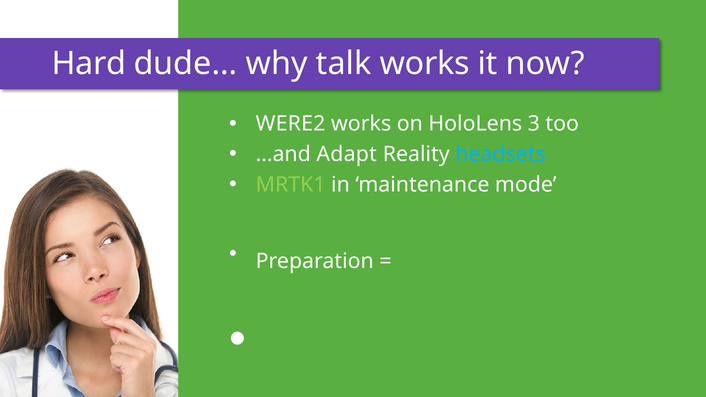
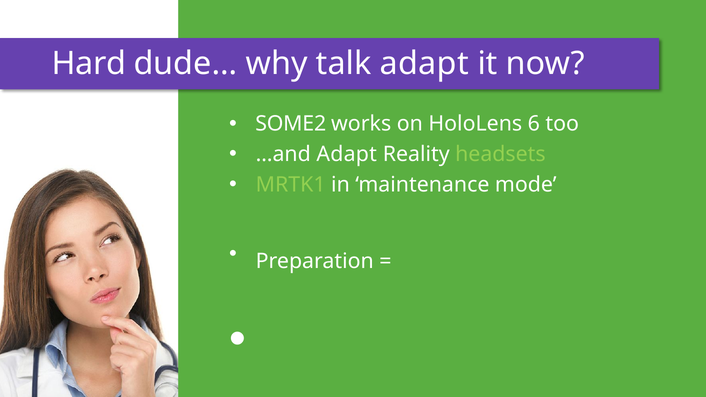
talk works: works -> adapt
WERE2: WERE2 -> SOME2
3: 3 -> 6
headsets colour: light blue -> light green
